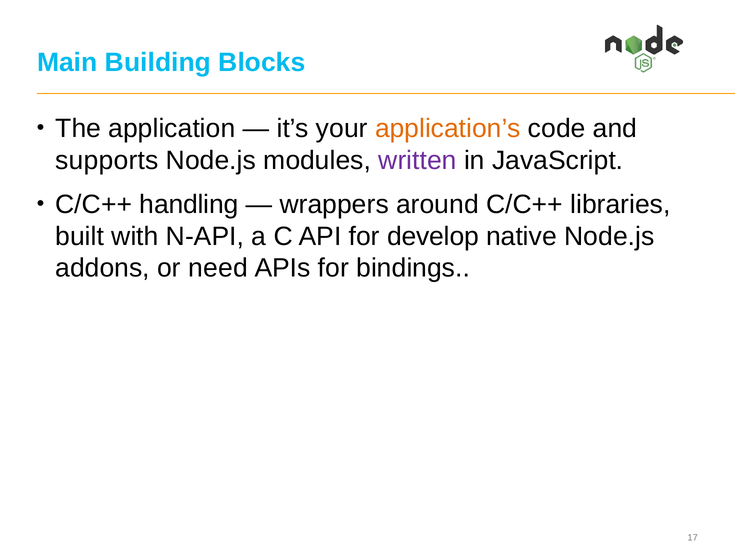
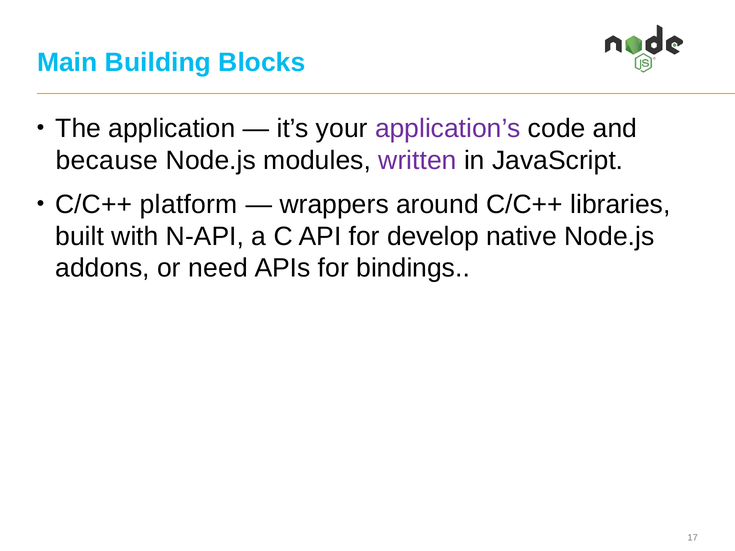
application’s colour: orange -> purple
supports: supports -> because
handling: handling -> platform
